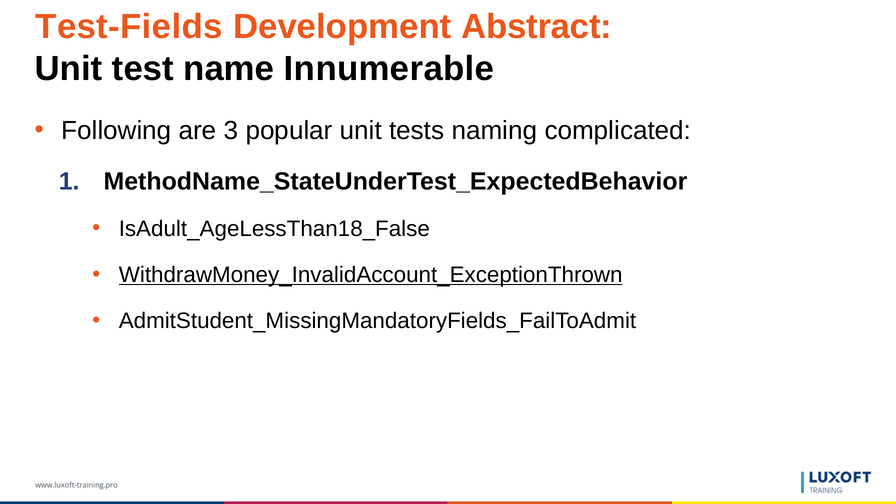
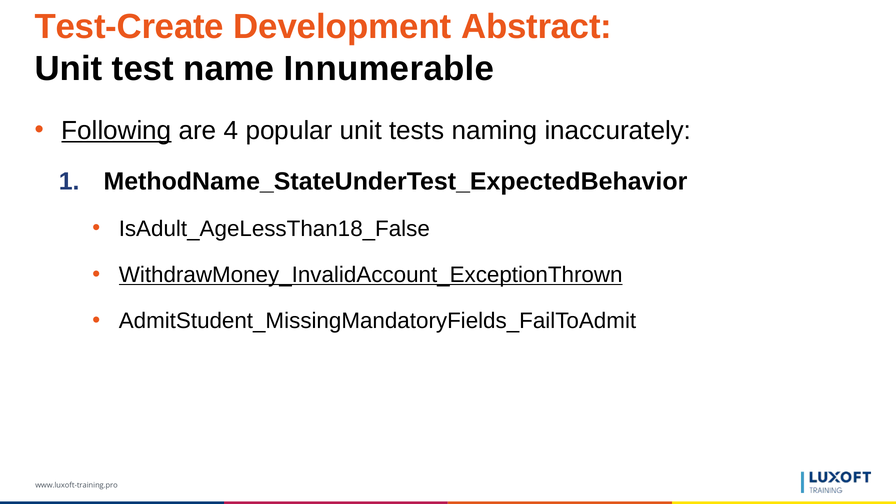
Test-Fields: Test-Fields -> Test-Create
Following underline: none -> present
3: 3 -> 4
complicated: complicated -> inaccurately
